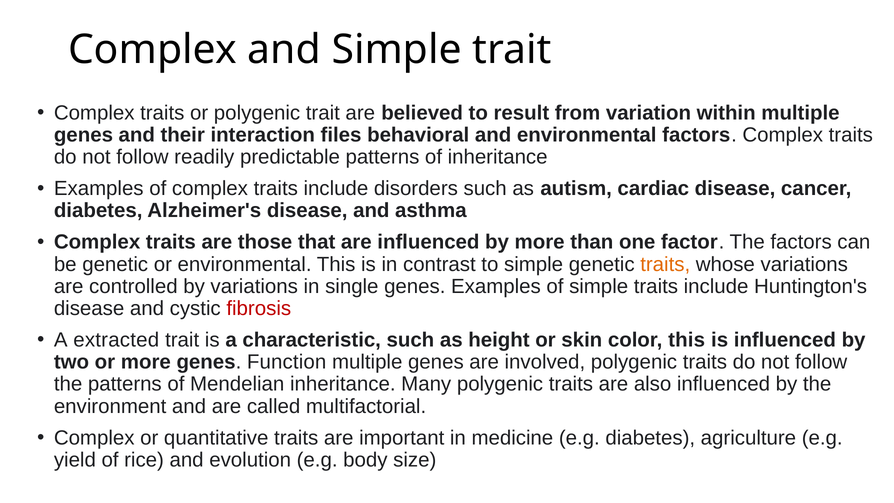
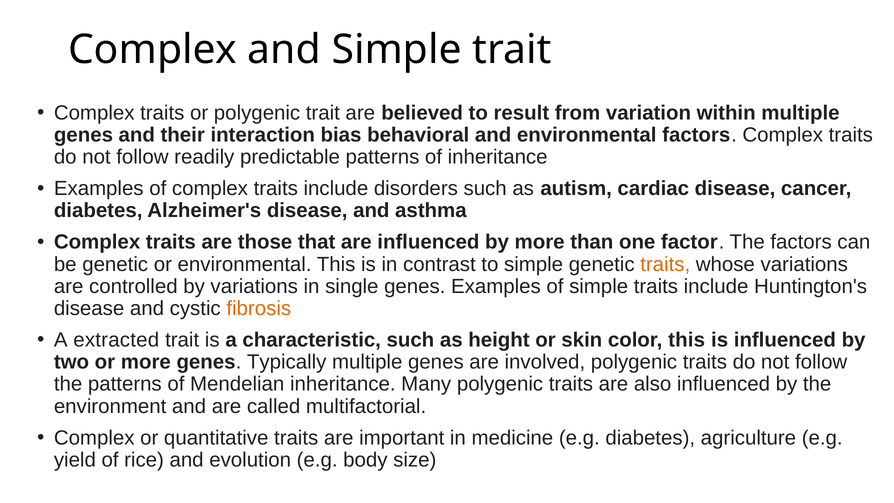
files: files -> bias
fibrosis colour: red -> orange
Function: Function -> Typically
